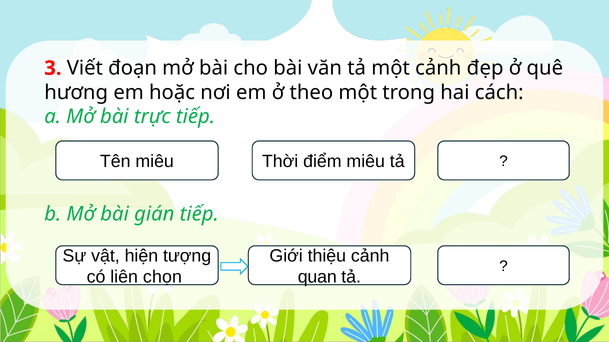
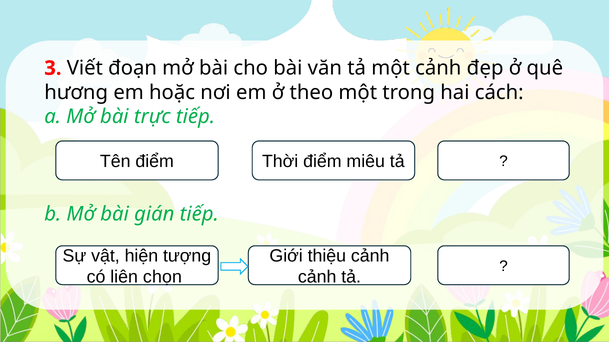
Tên miêu: miêu -> điểm
quan at (317, 278): quan -> cảnh
